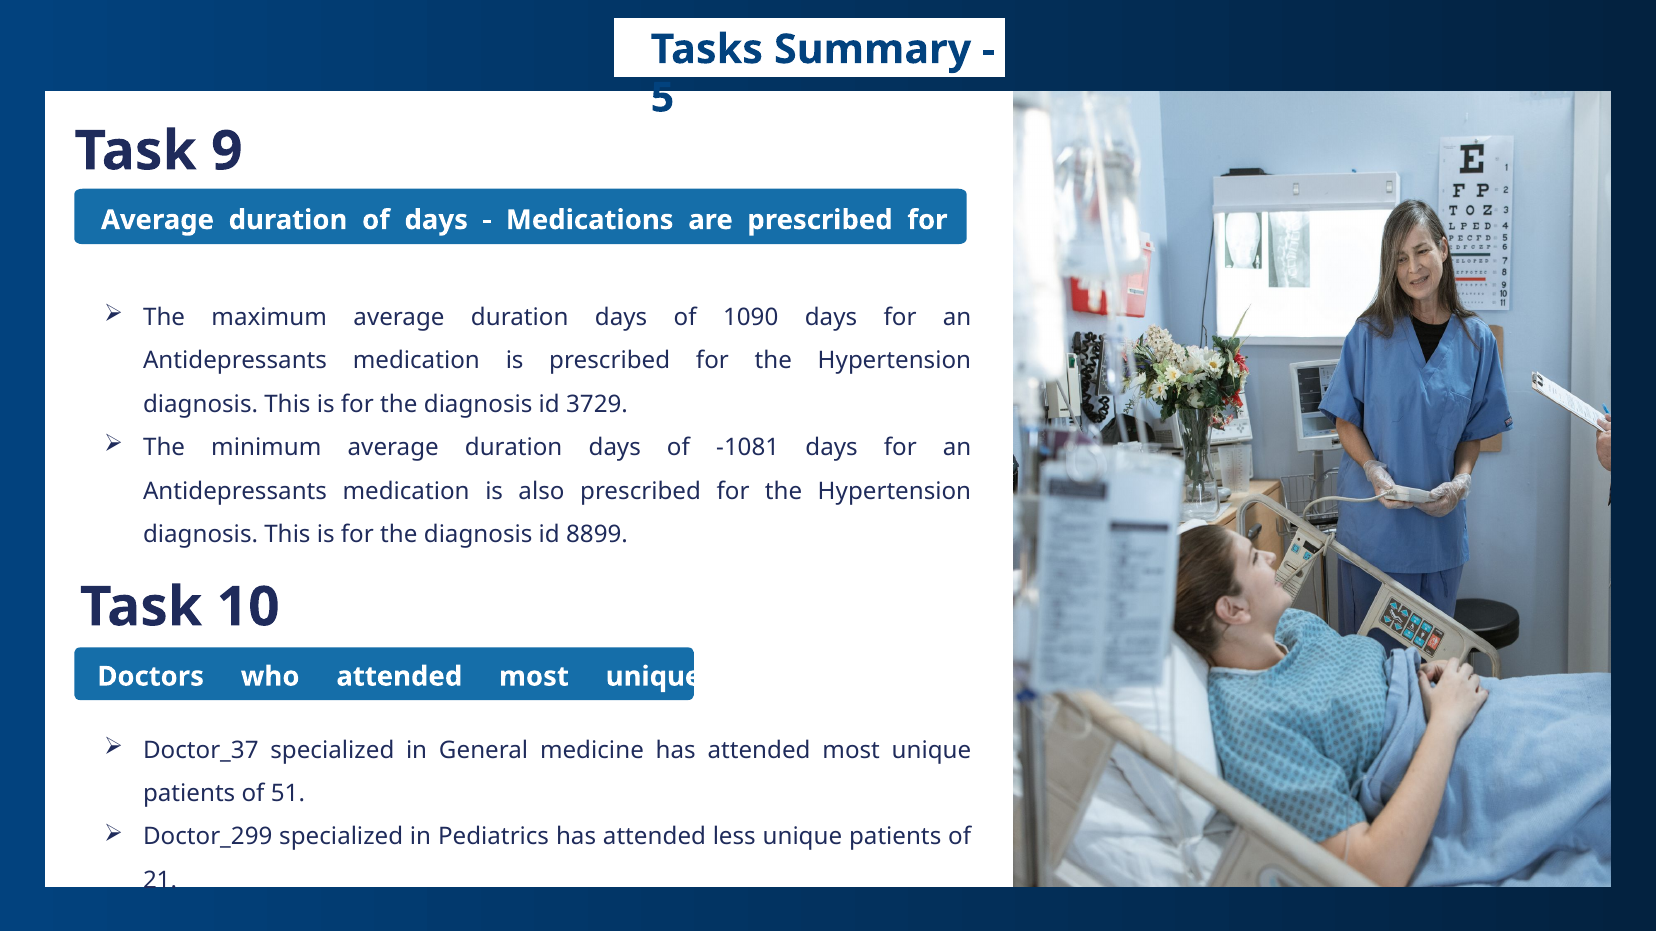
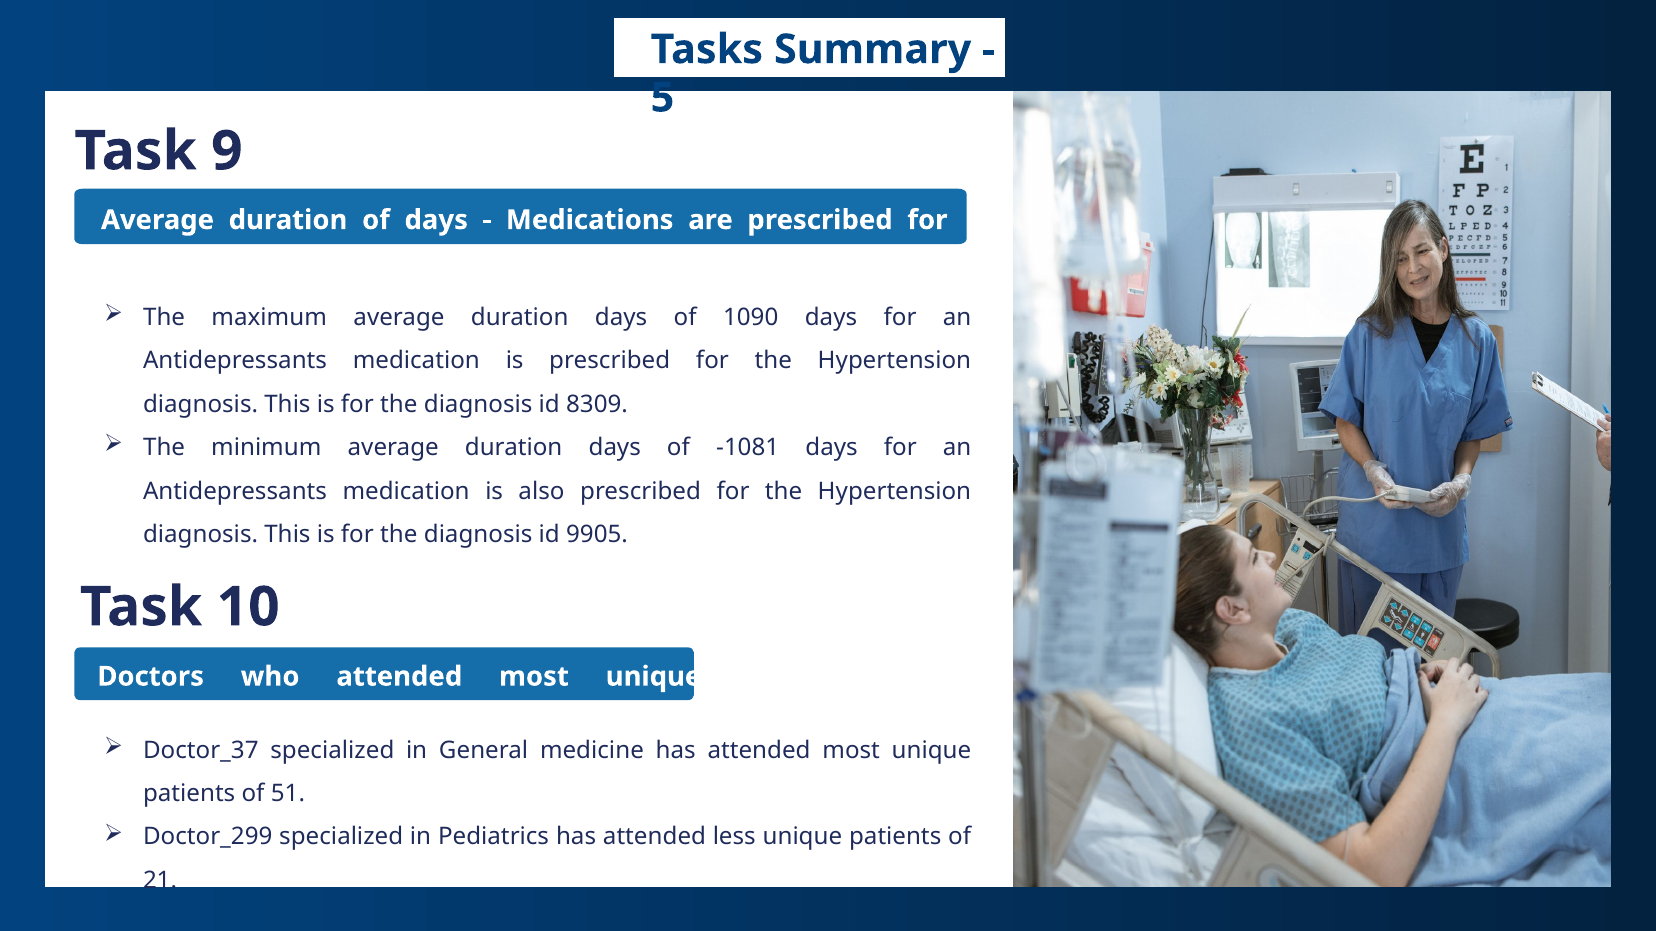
3729: 3729 -> 8309
8899: 8899 -> 9905
